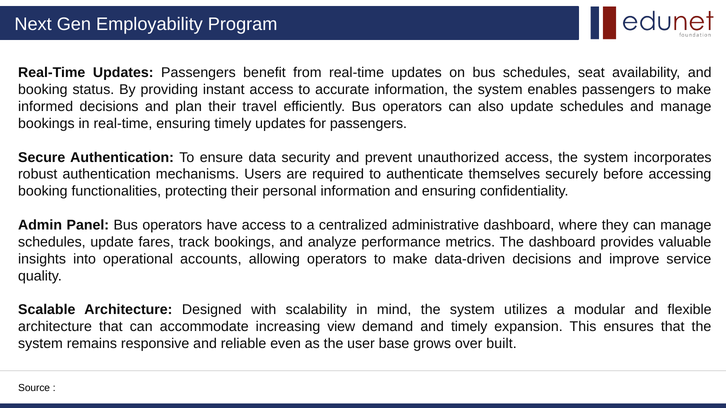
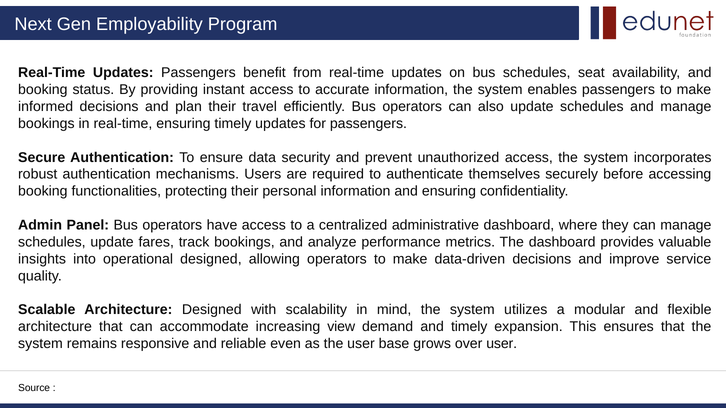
operational accounts: accounts -> designed
over built: built -> user
